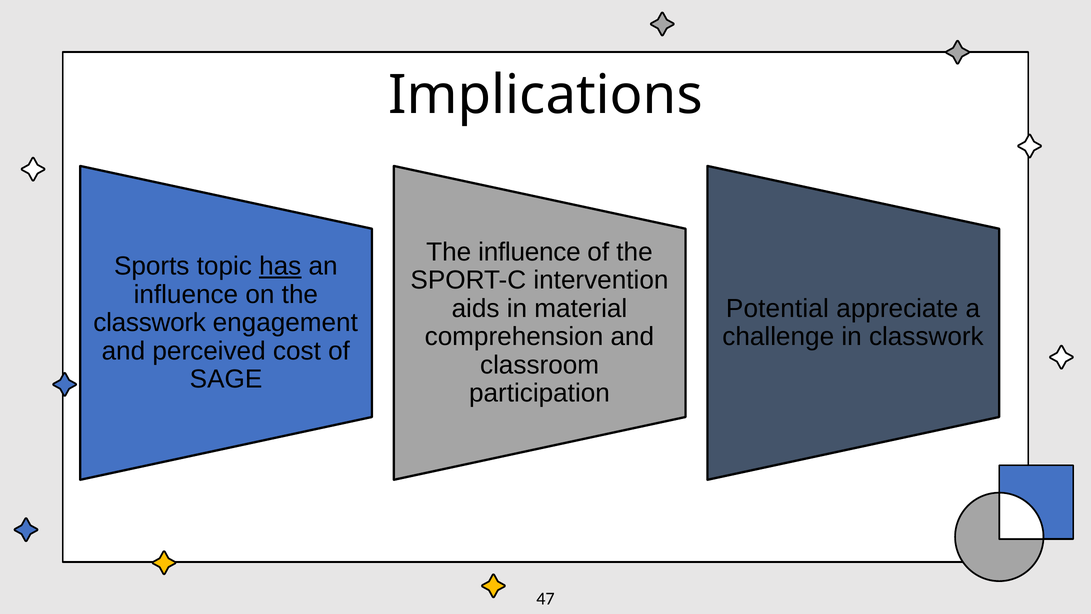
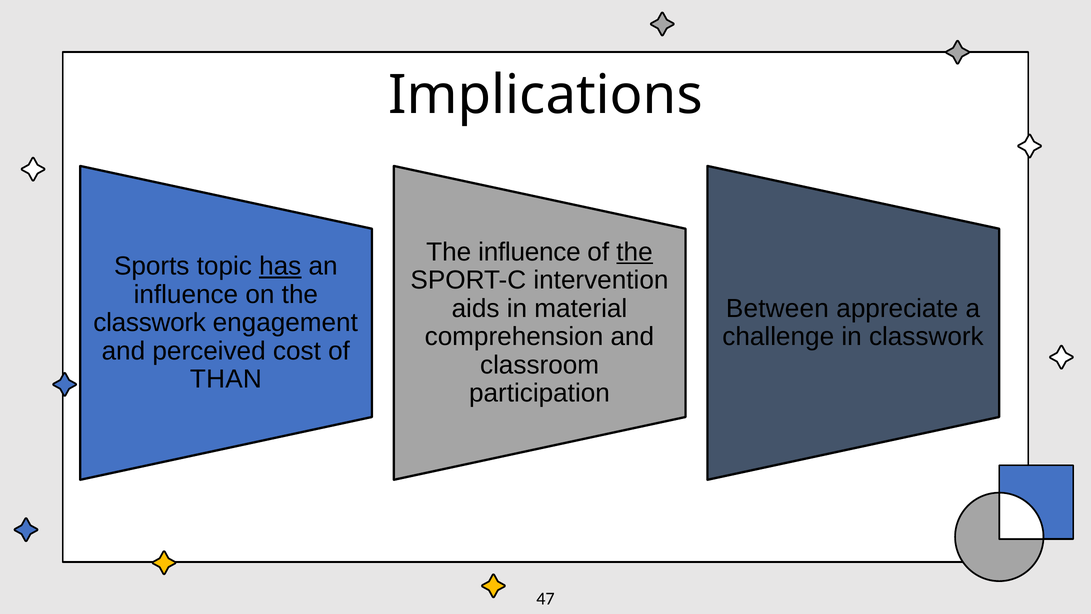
the at (635, 252) underline: none -> present
Potential: Potential -> Between
SAGE: SAGE -> THAN
